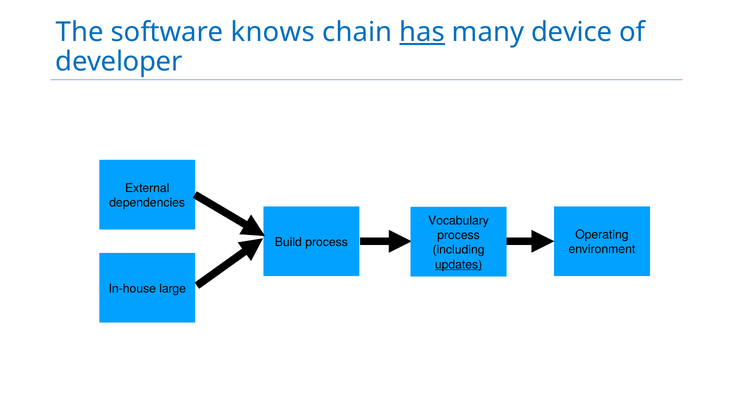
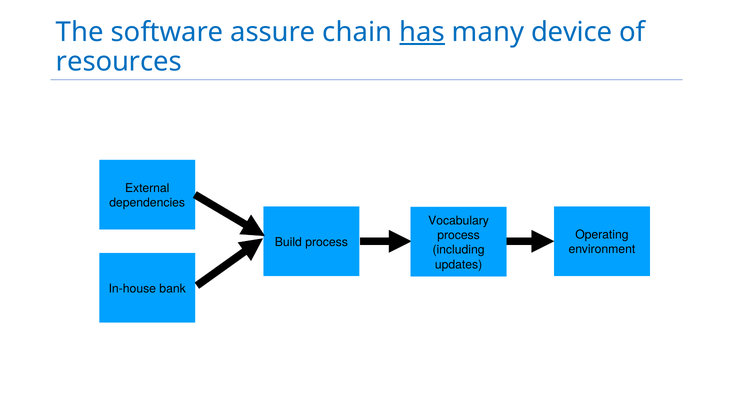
knows: knows -> assure
developer: developer -> resources
updates underline: present -> none
large: large -> bank
